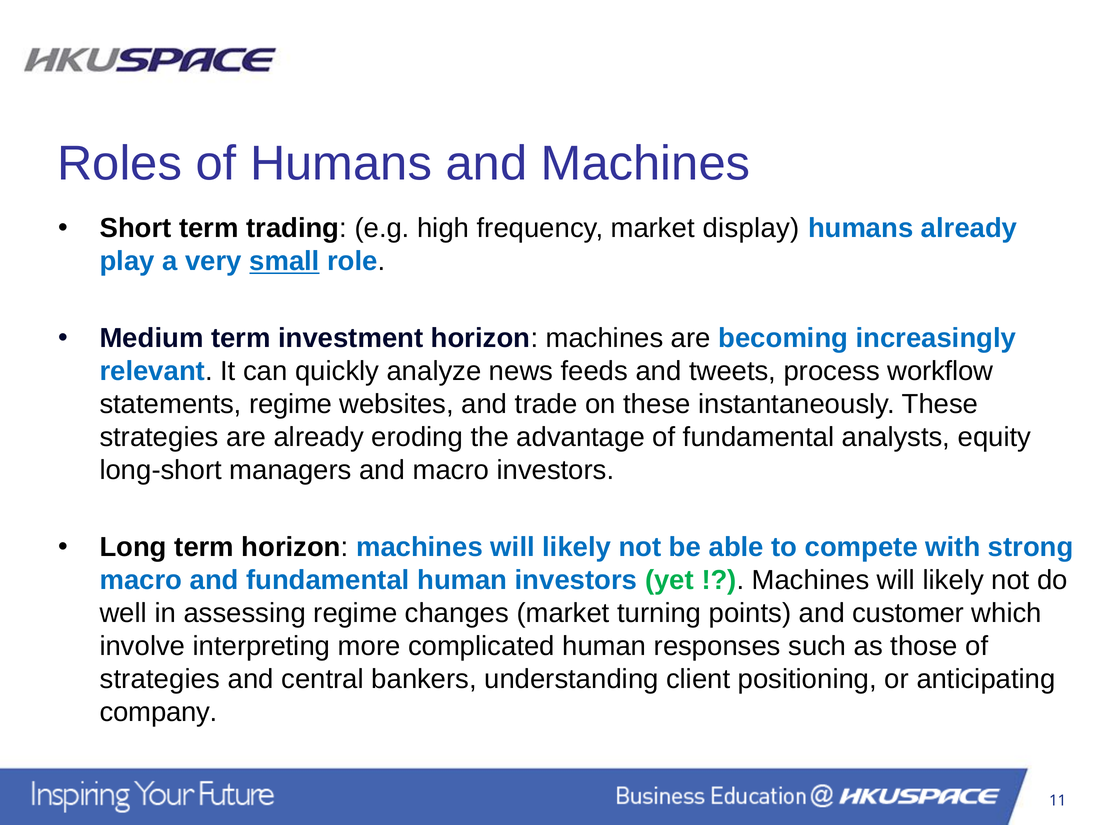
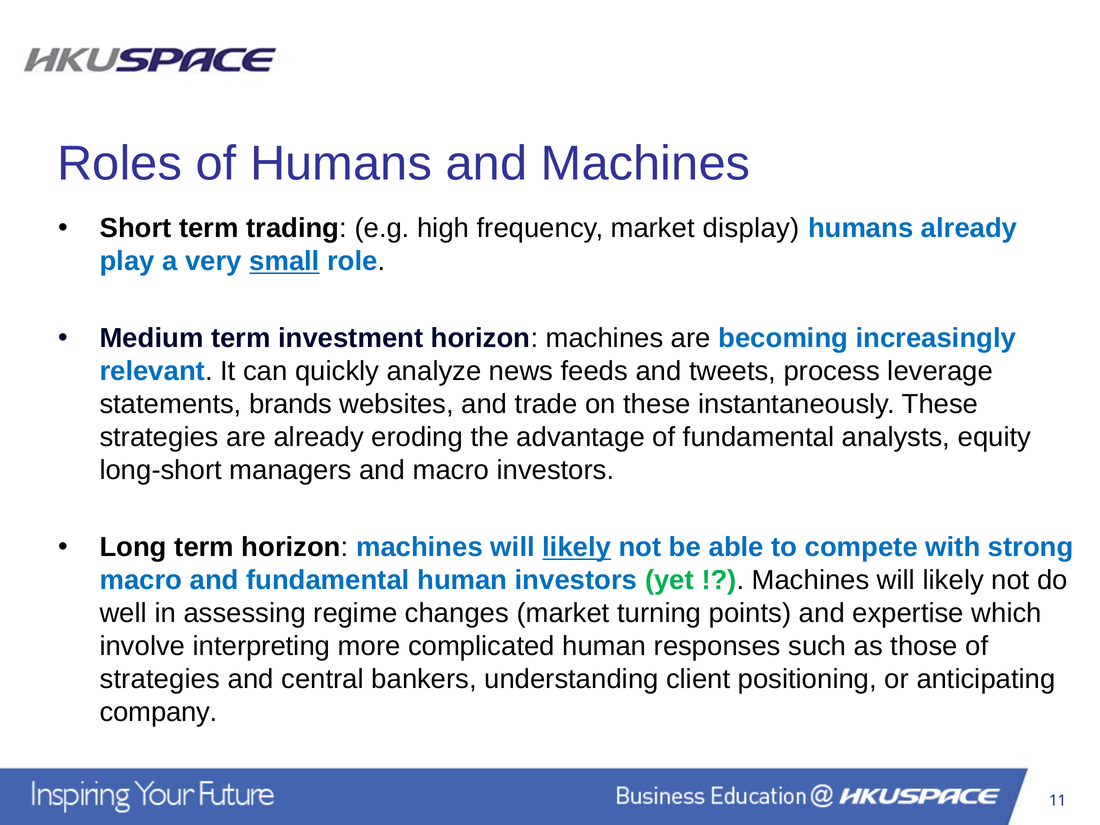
workflow: workflow -> leverage
statements regime: regime -> brands
likely at (577, 547) underline: none -> present
customer: customer -> expertise
